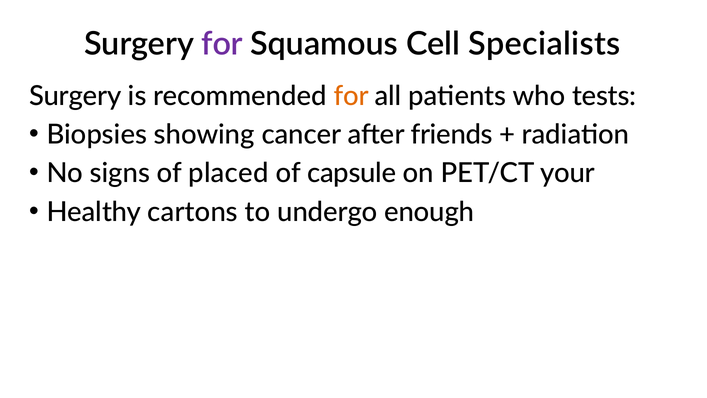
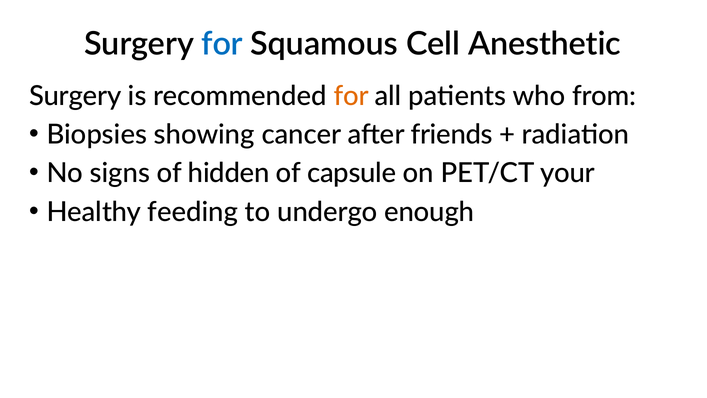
for at (222, 44) colour: purple -> blue
Specialists: Specialists -> Anesthetic
tests: tests -> from
placed: placed -> hidden
cartons: cartons -> feeding
